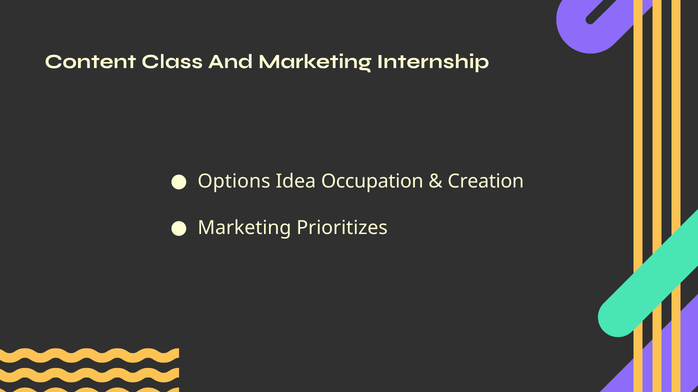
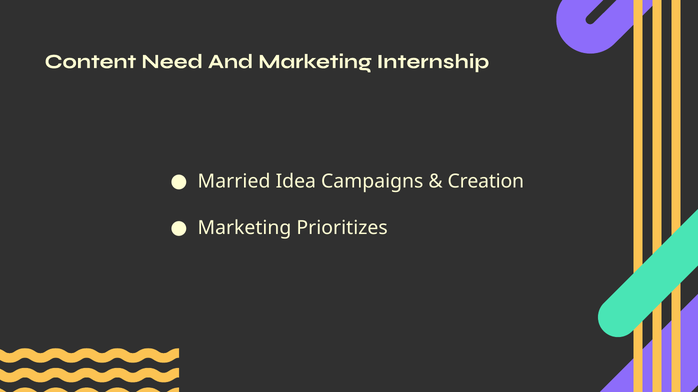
Class: Class -> Need
Options: Options -> Married
Occupation: Occupation -> Campaigns
